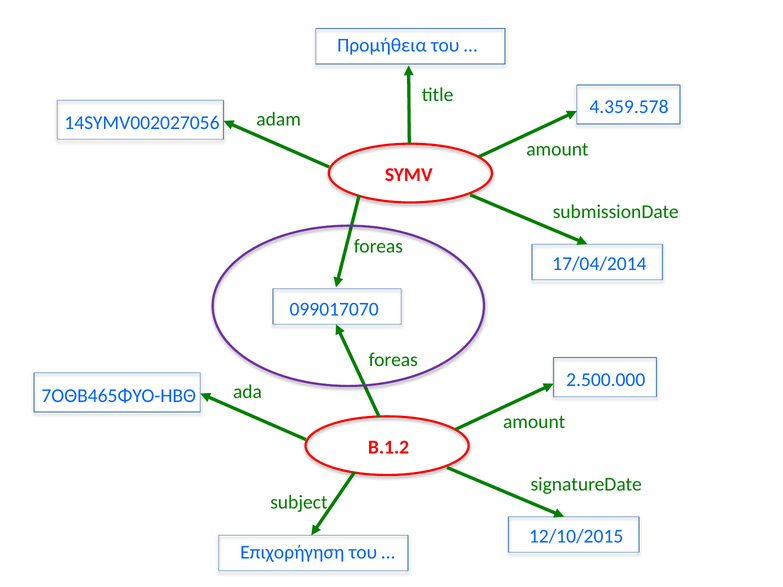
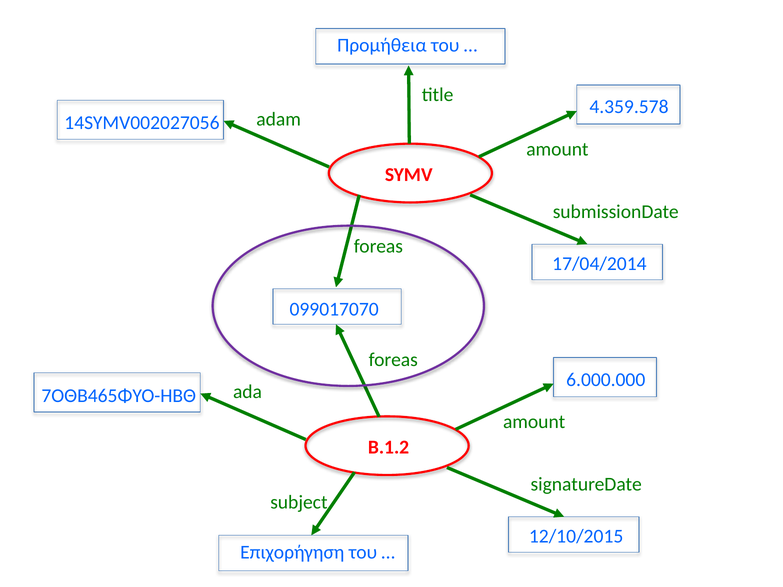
2.500.000: 2.500.000 -> 6.000.000
